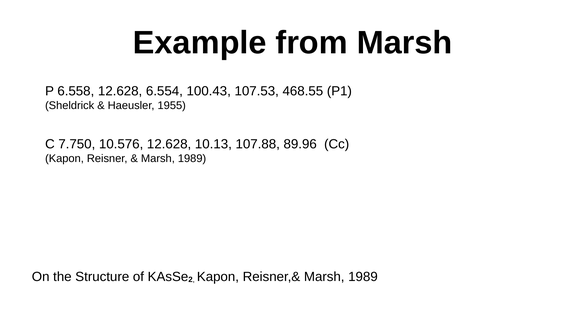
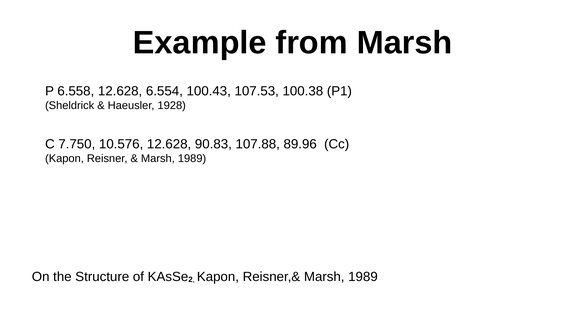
468.55: 468.55 -> 100.38
1955: 1955 -> 1928
10.13: 10.13 -> 90.83
